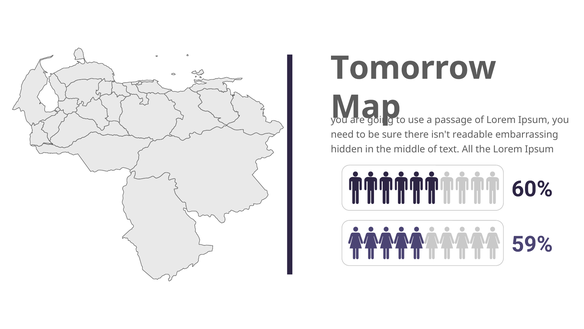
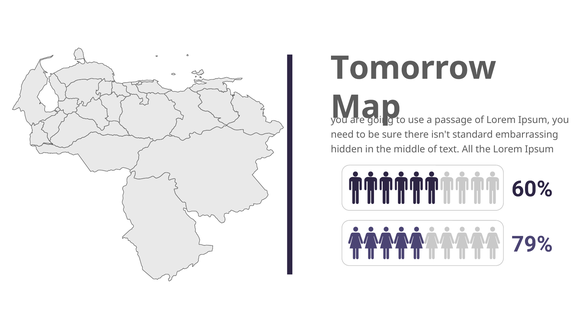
readable: readable -> standard
59%: 59% -> 79%
